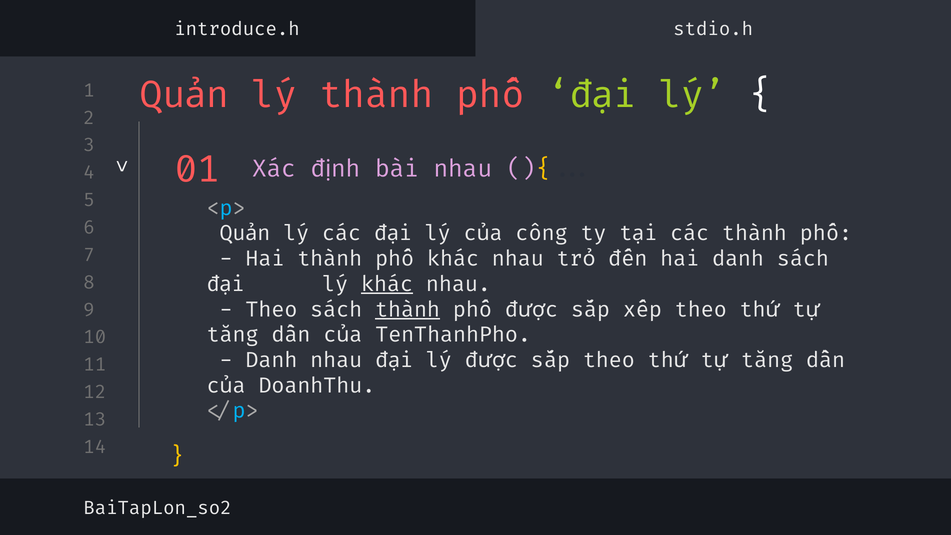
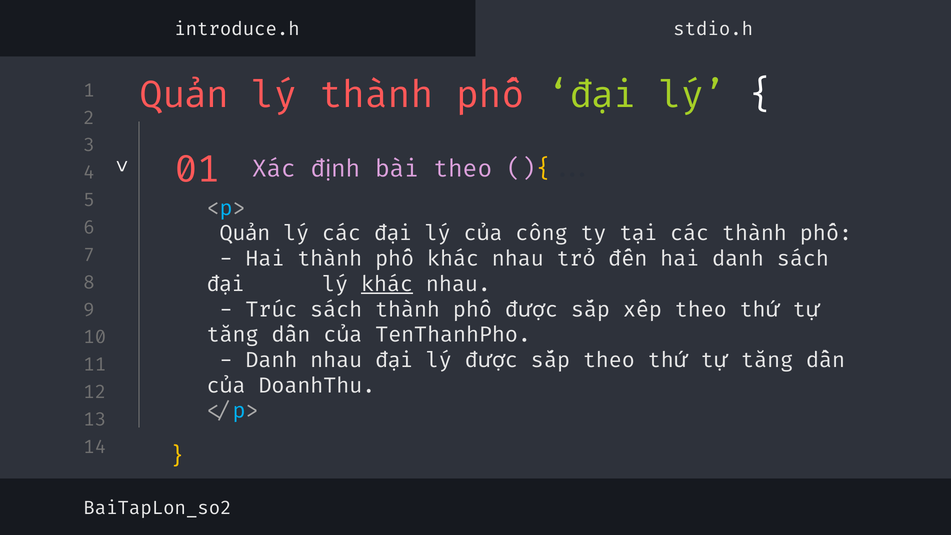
bài nhau: nhau -> theo
Theo at (271, 310): Theo -> Trúc
thành at (408, 310) underline: present -> none
